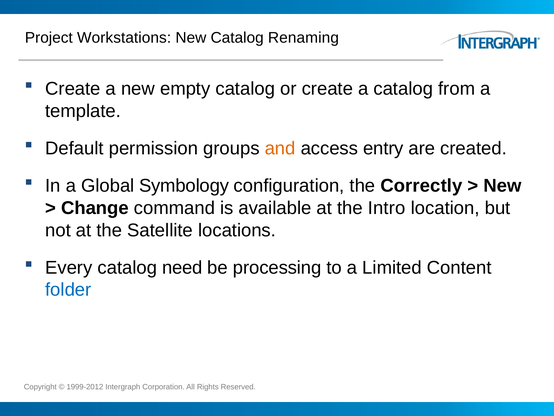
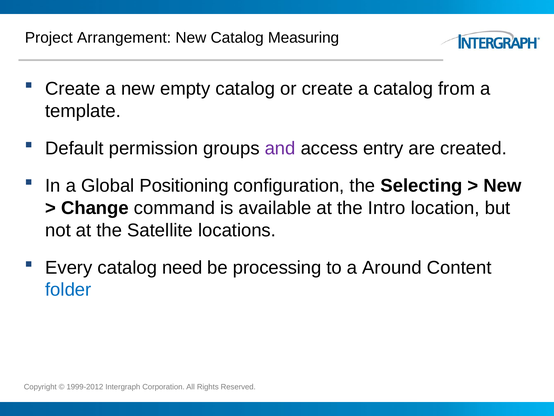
Workstations: Workstations -> Arrangement
Renaming: Renaming -> Measuring
and colour: orange -> purple
Symbology: Symbology -> Positioning
Correctly: Correctly -> Selecting
Limited: Limited -> Around
